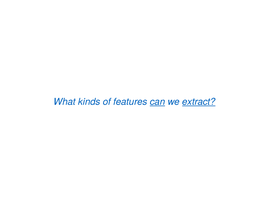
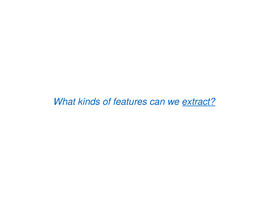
can underline: present -> none
